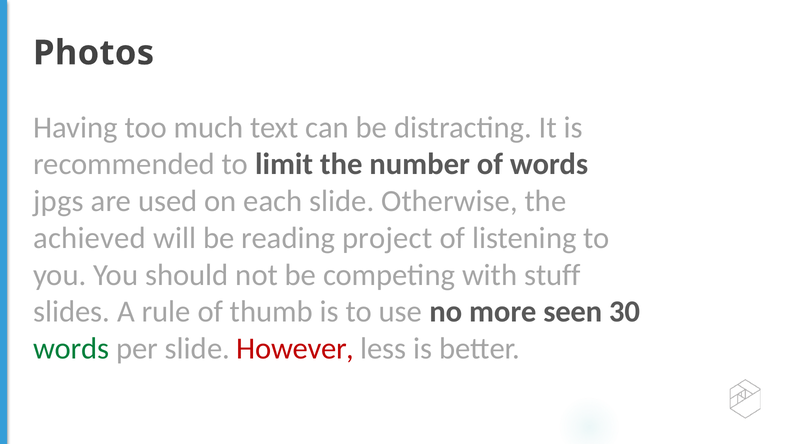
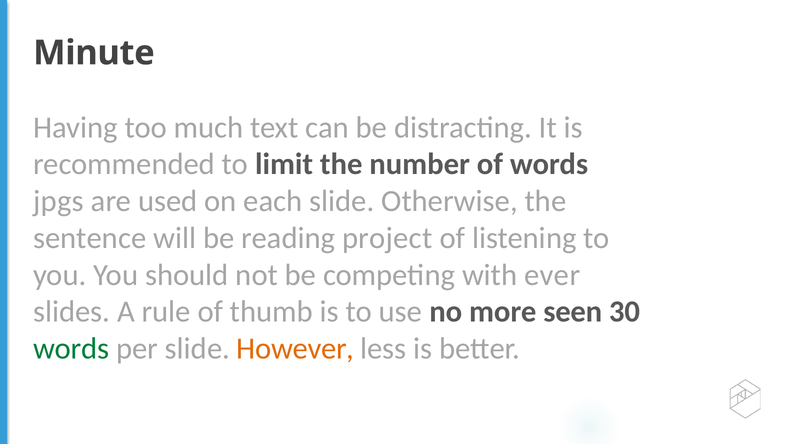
Photos: Photos -> Minute
achieved: achieved -> sentence
stuff: stuff -> ever
However colour: red -> orange
